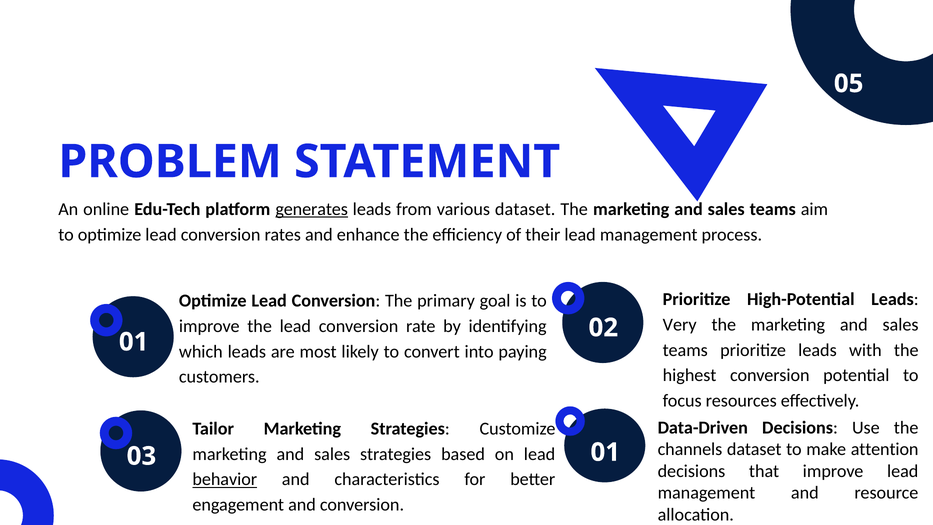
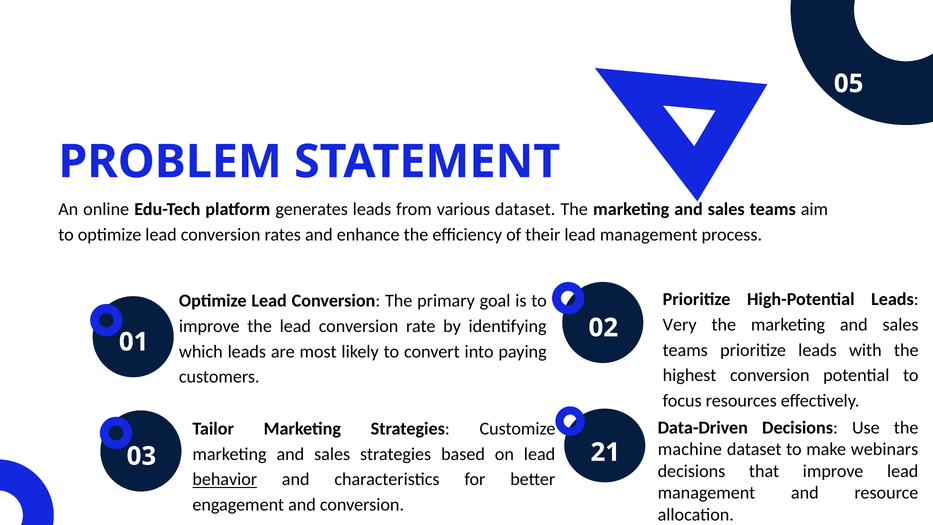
generates underline: present -> none
channels: channels -> machine
attention: attention -> webinars
03 01: 01 -> 21
